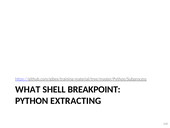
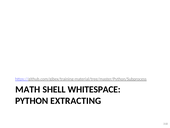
WHAT: WHAT -> MATH
BREAKPOINT: BREAKPOINT -> WHITESPACE
